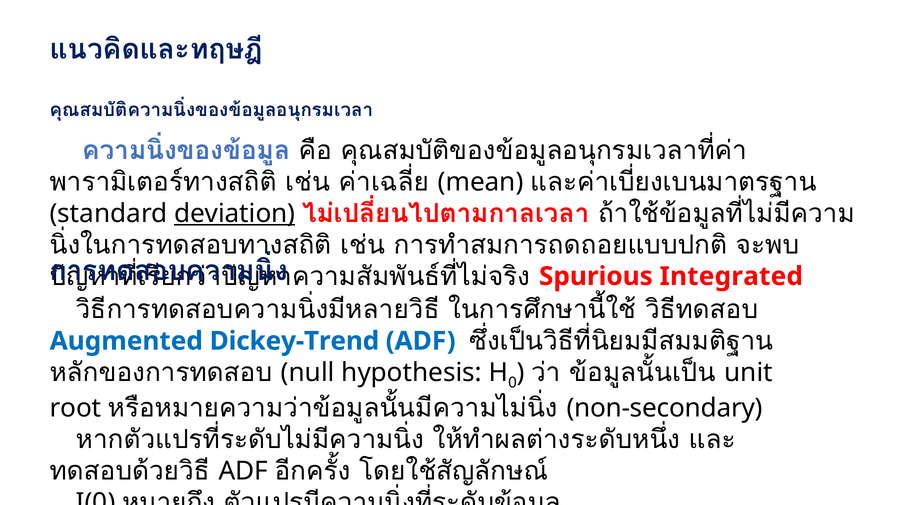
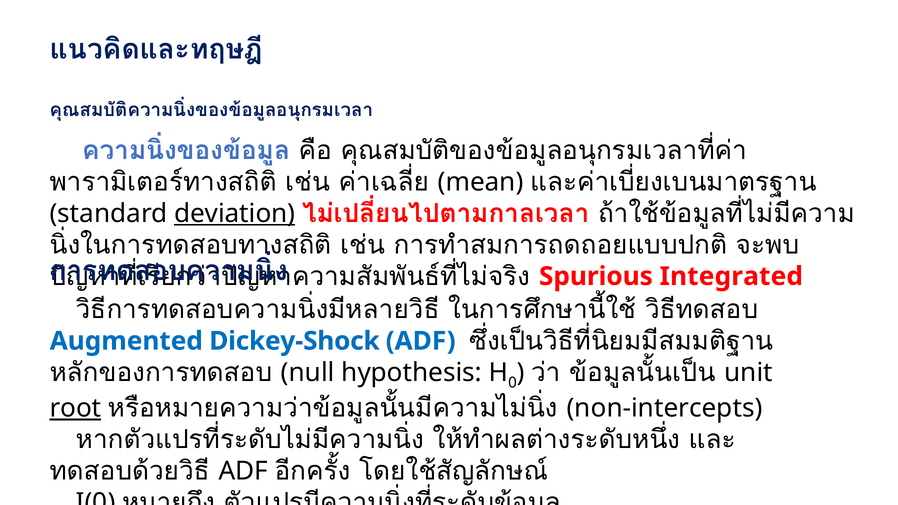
Dickey-Trend: Dickey-Trend -> Dickey-Shock
root underline: none -> present
non-secondary: non-secondary -> non-intercepts
